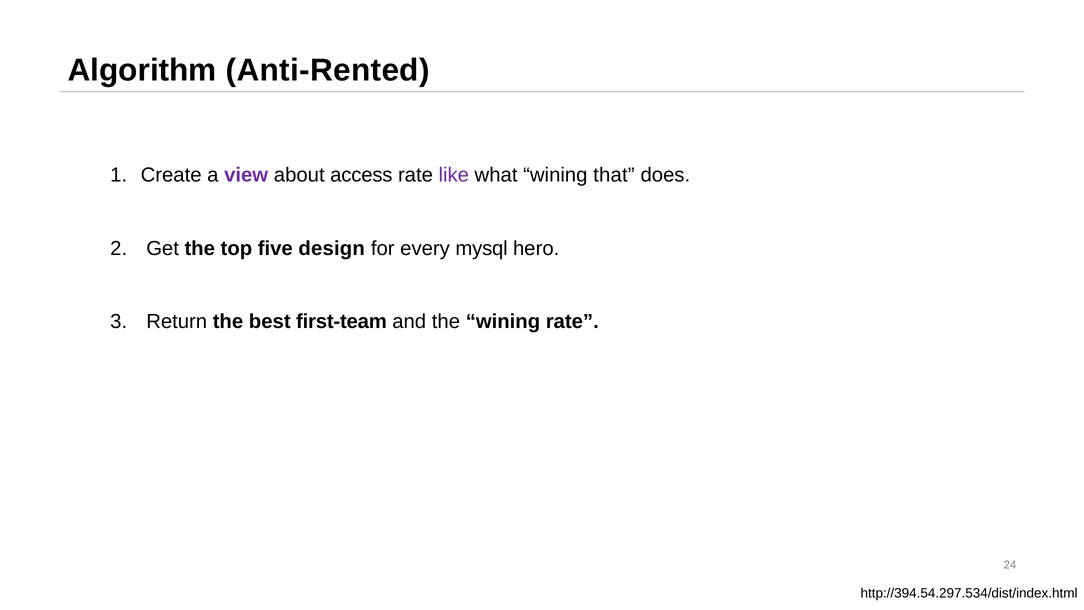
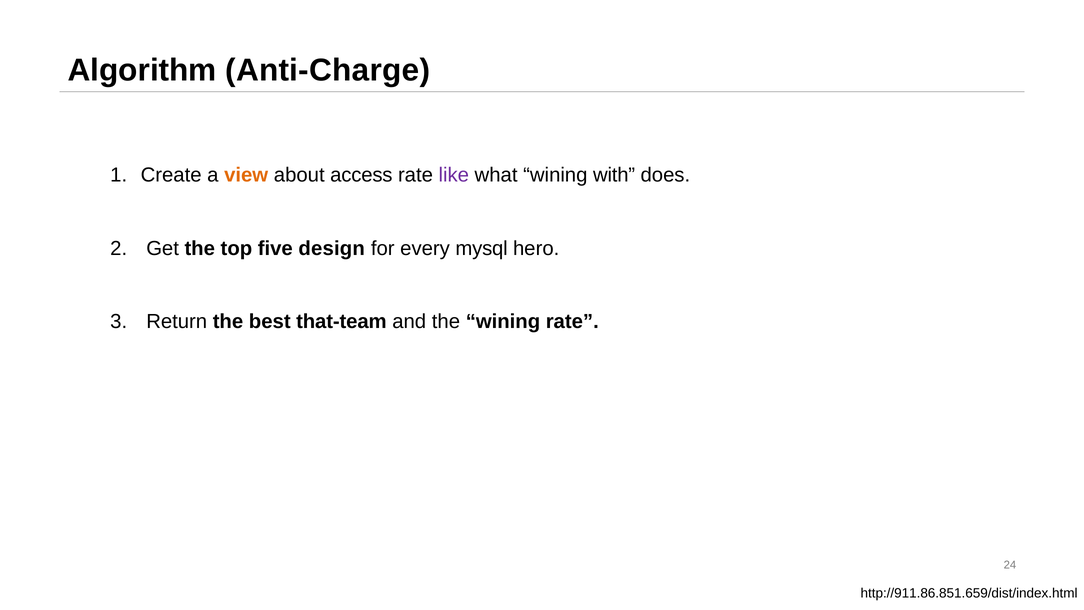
Anti-Rented: Anti-Rented -> Anti-Charge
view colour: purple -> orange
that: that -> with
first-team: first-team -> that-team
http://394.54.297.534/dist/index.html: http://394.54.297.534/dist/index.html -> http://911.86.851.659/dist/index.html
